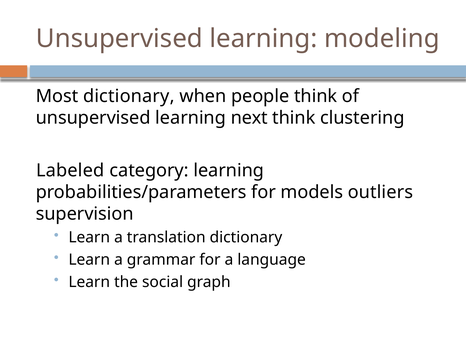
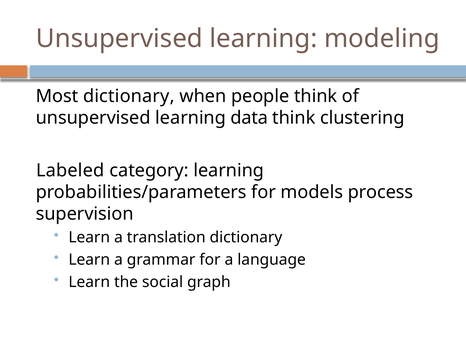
next: next -> data
outliers: outliers -> process
